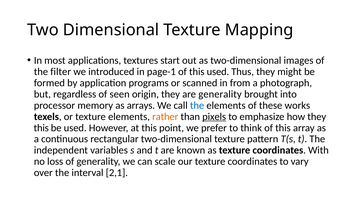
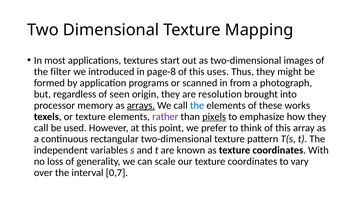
page-1: page-1 -> page-8
this used: used -> uses
are generality: generality -> resolution
arrays underline: none -> present
rather colour: orange -> purple
this at (41, 128): this -> call
2,1: 2,1 -> 0,7
